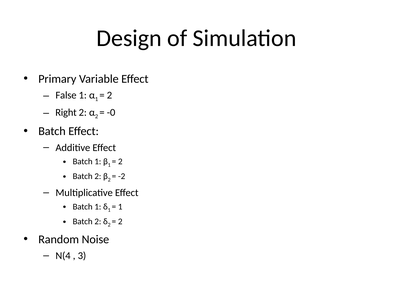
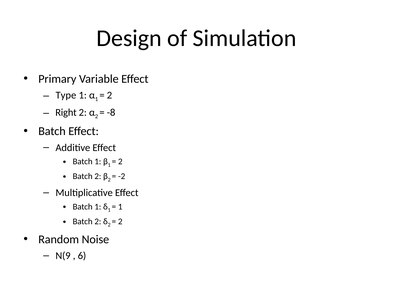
False: False -> Type
-0: -0 -> -8
N(4: N(4 -> N(9
3: 3 -> 6
